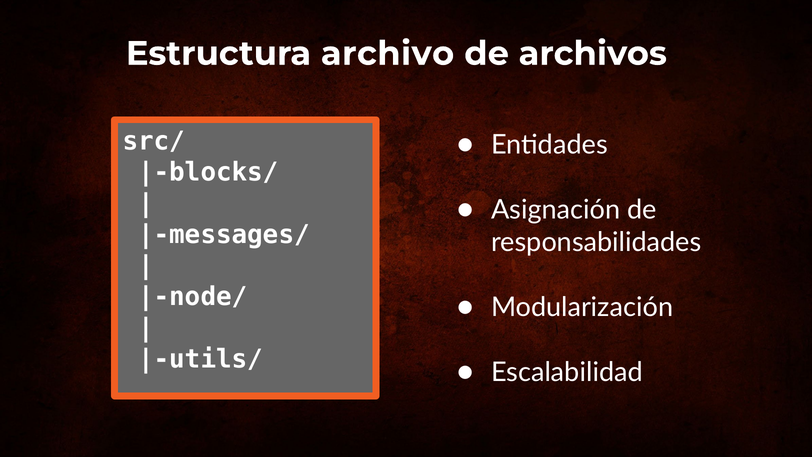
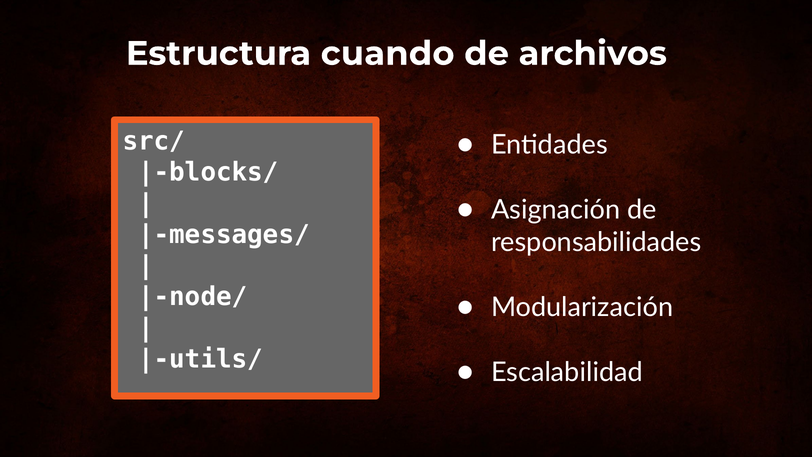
archivo: archivo -> cuando
